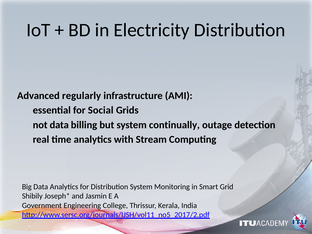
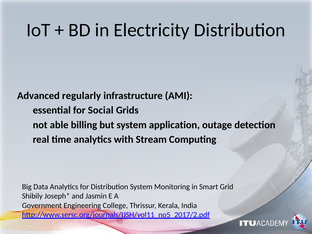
not data: data -> able
continually: continually -> application
